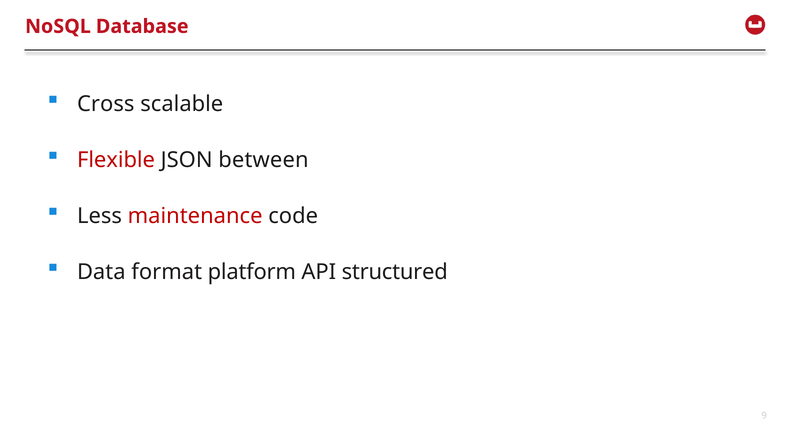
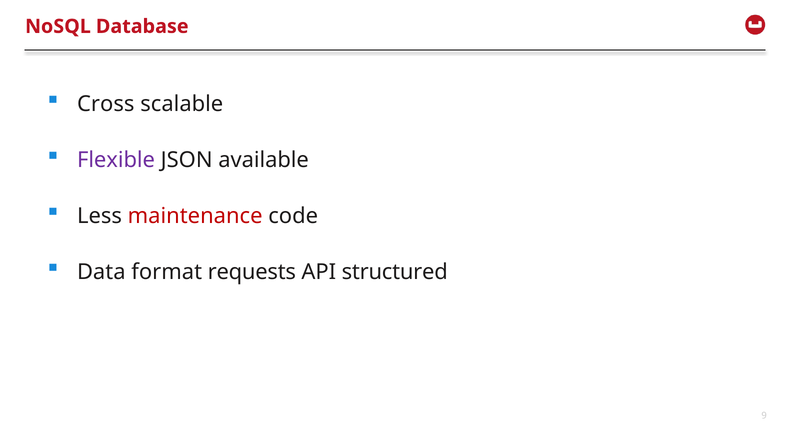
Flexible colour: red -> purple
between: between -> available
platform: platform -> requests
